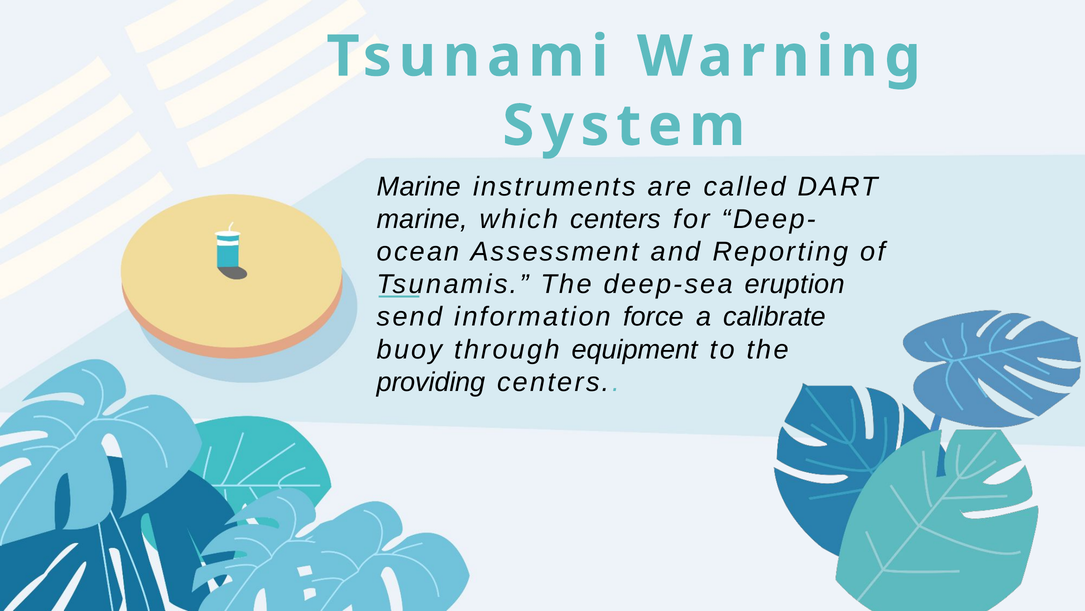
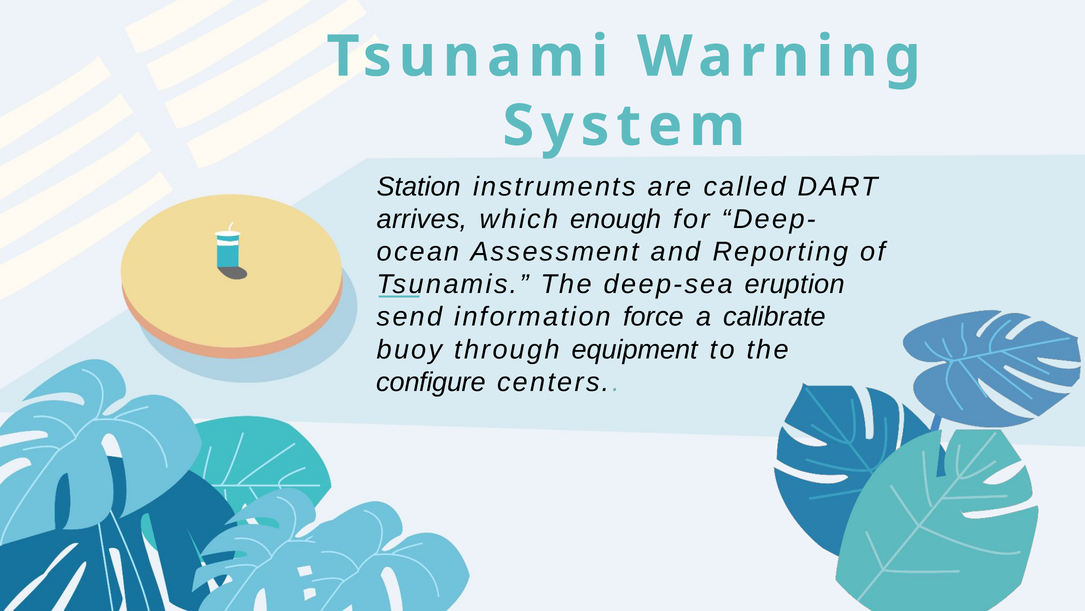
Marine at (419, 186): Marine -> Station
marine at (422, 219): marine -> arrives
which centers: centers -> enough
providing: providing -> configure
